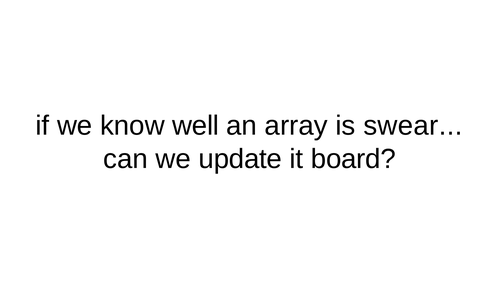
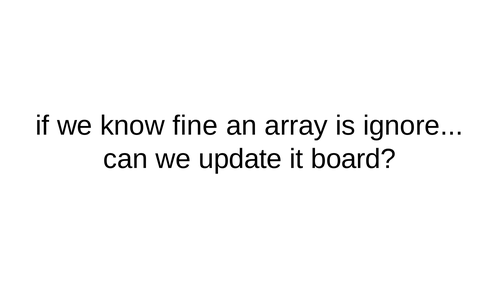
well: well -> fine
swear: swear -> ignore
